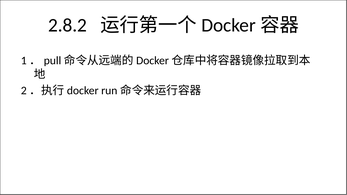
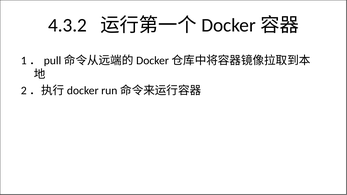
2.8.2: 2.8.2 -> 4.3.2
